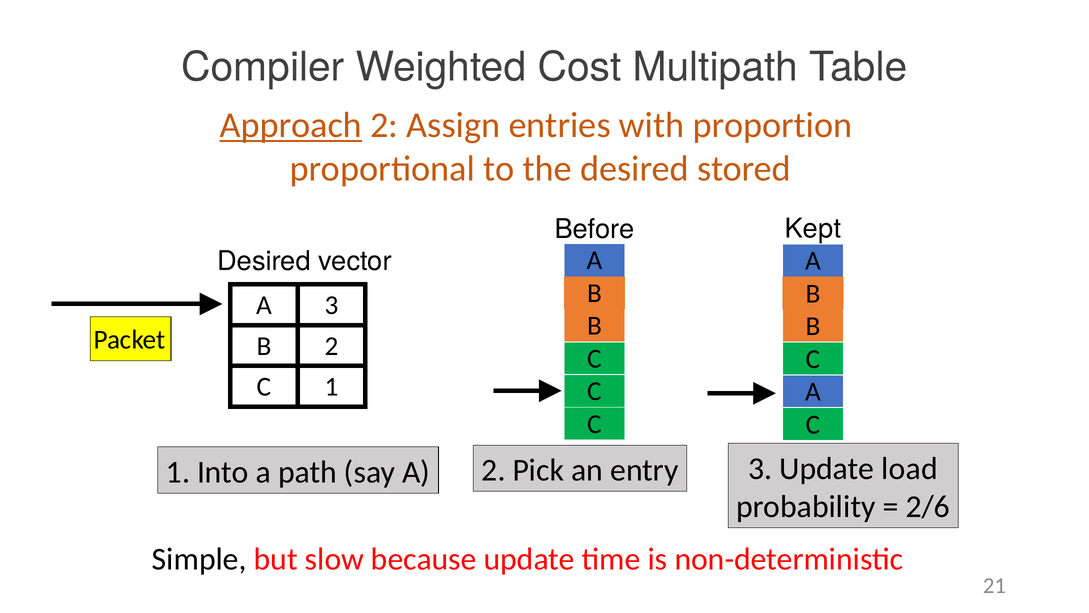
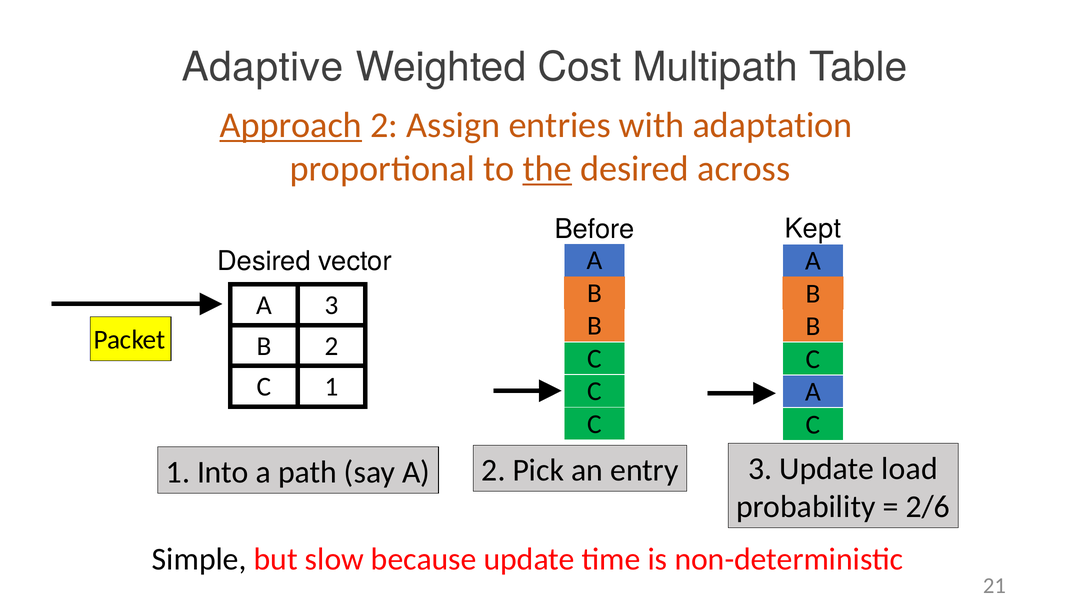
Compiler: Compiler -> Adaptive
proportion: proportion -> adaptation
the underline: none -> present
stored: stored -> across
